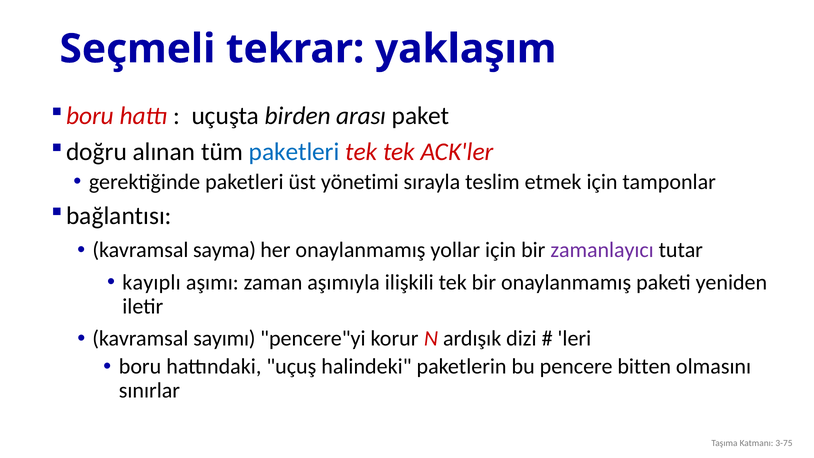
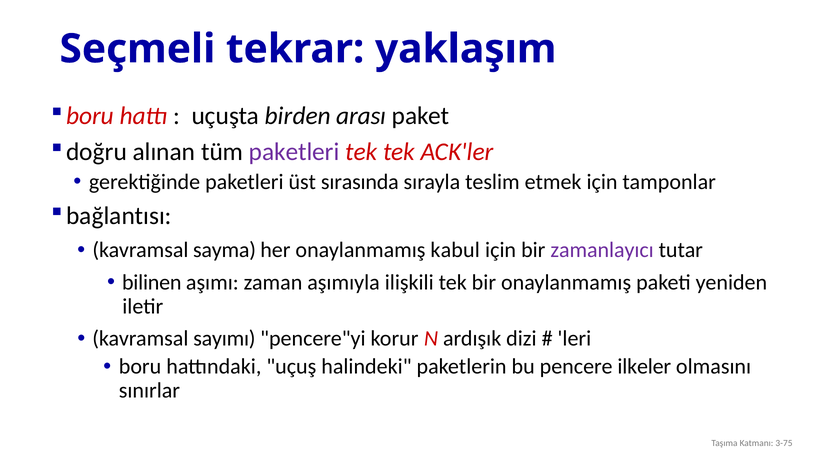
paketleri at (294, 152) colour: blue -> purple
yönetimi: yönetimi -> sırasında
yollar: yollar -> kabul
kayıplı: kayıplı -> bilinen
bitten: bitten -> ilkeler
